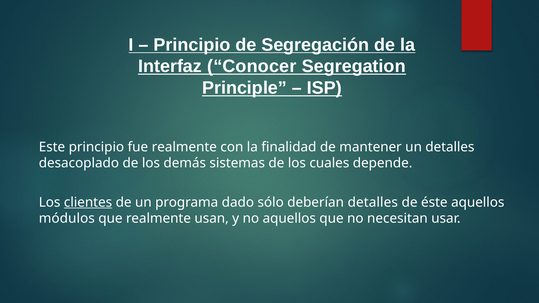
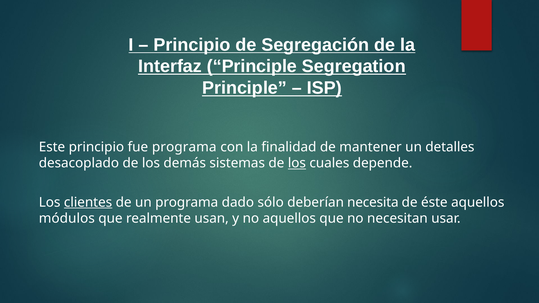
Interfaz Conocer: Conocer -> Principle
fue realmente: realmente -> programa
los at (297, 163) underline: none -> present
deberían detalles: detalles -> necesita
